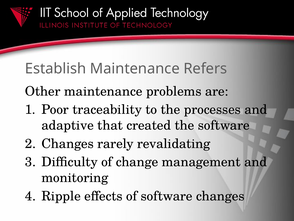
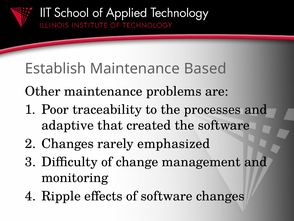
Refers: Refers -> Based
revalidating: revalidating -> emphasized
